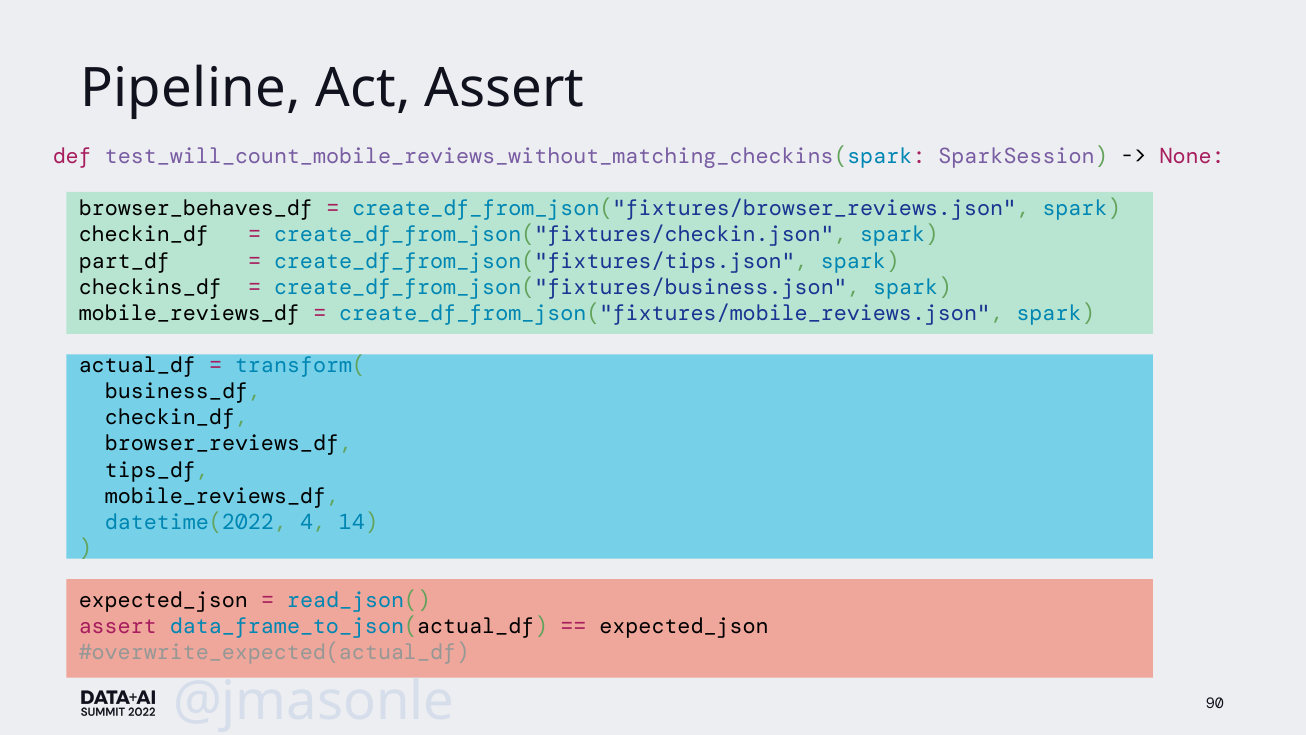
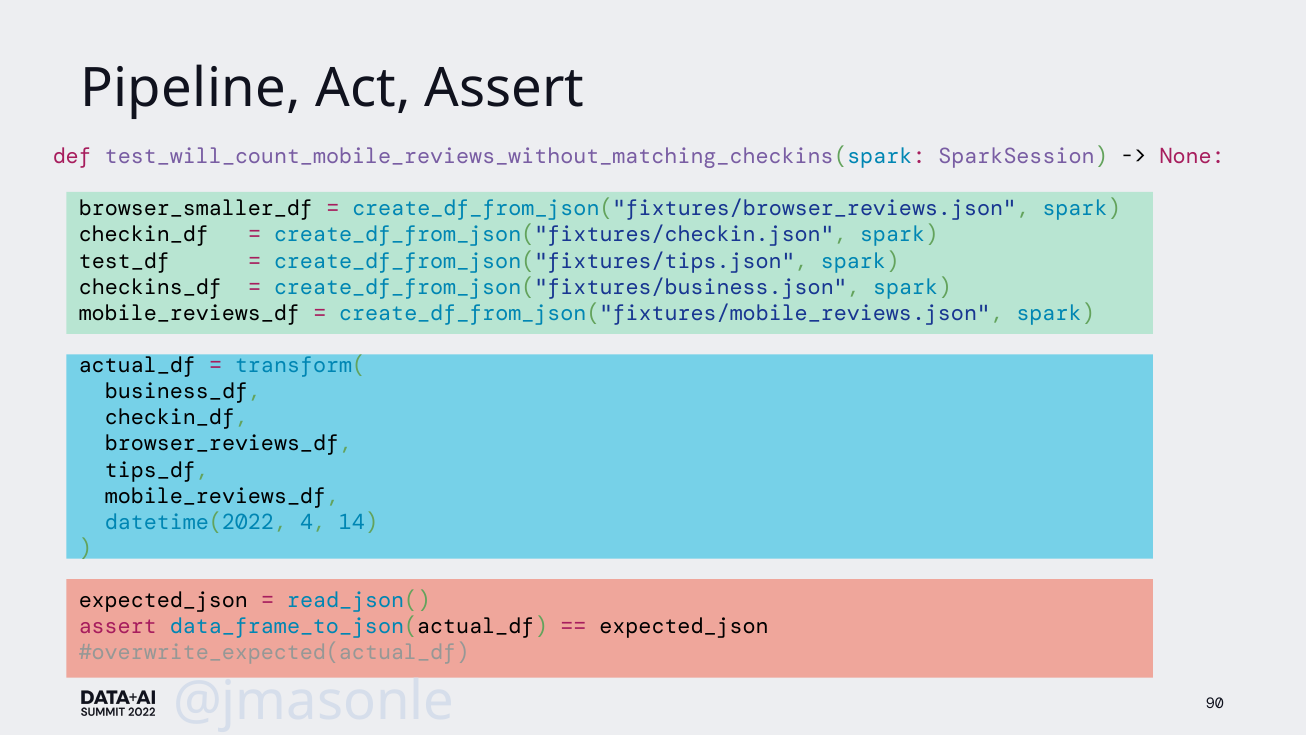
browser_behaves_df: browser_behaves_df -> browser_smaller_df
part_df: part_df -> test_df
